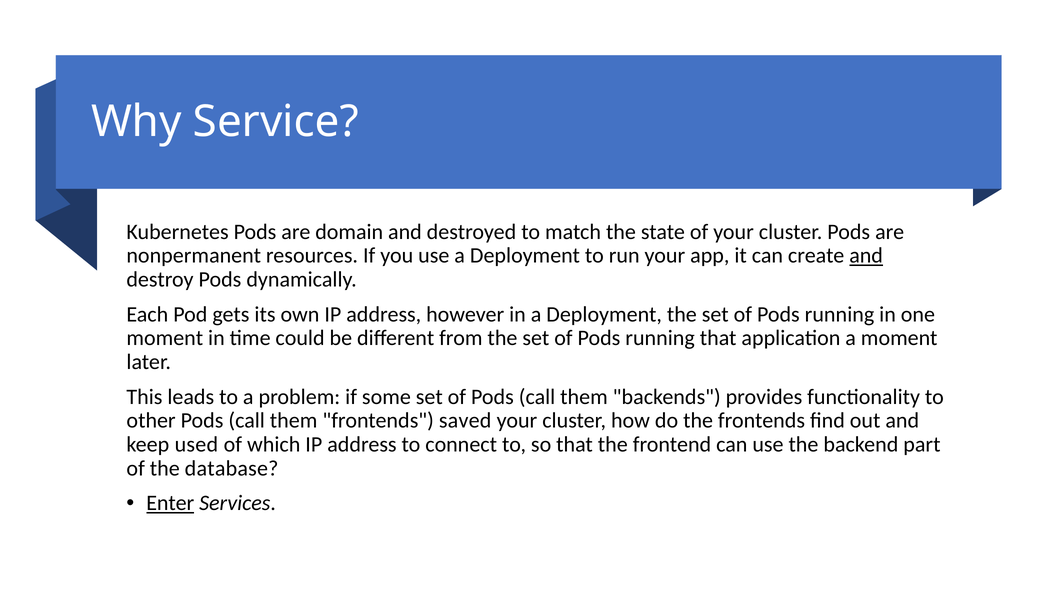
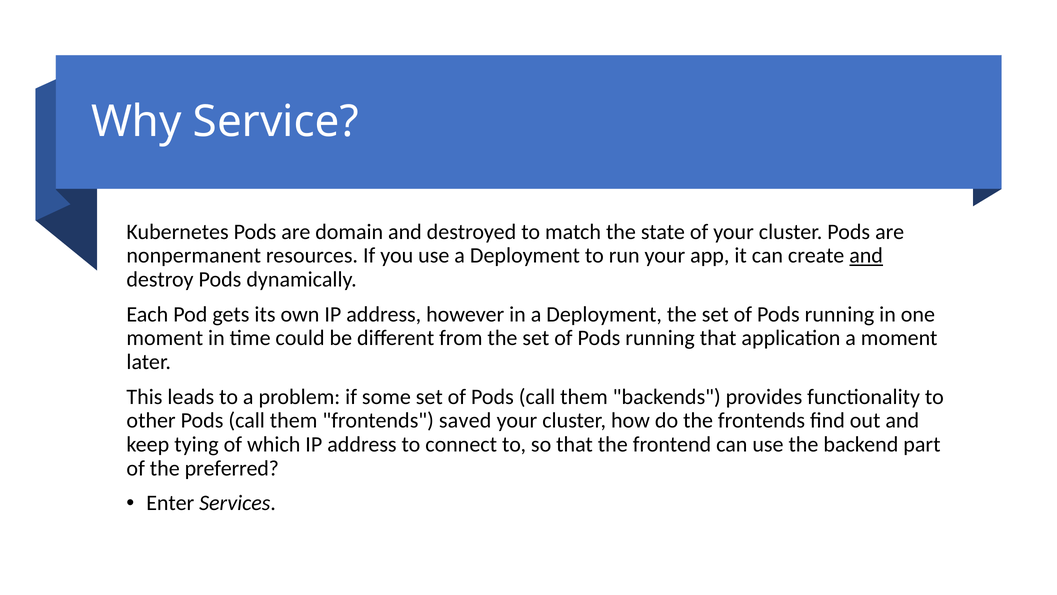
used: used -> tying
database: database -> preferred
Enter underline: present -> none
